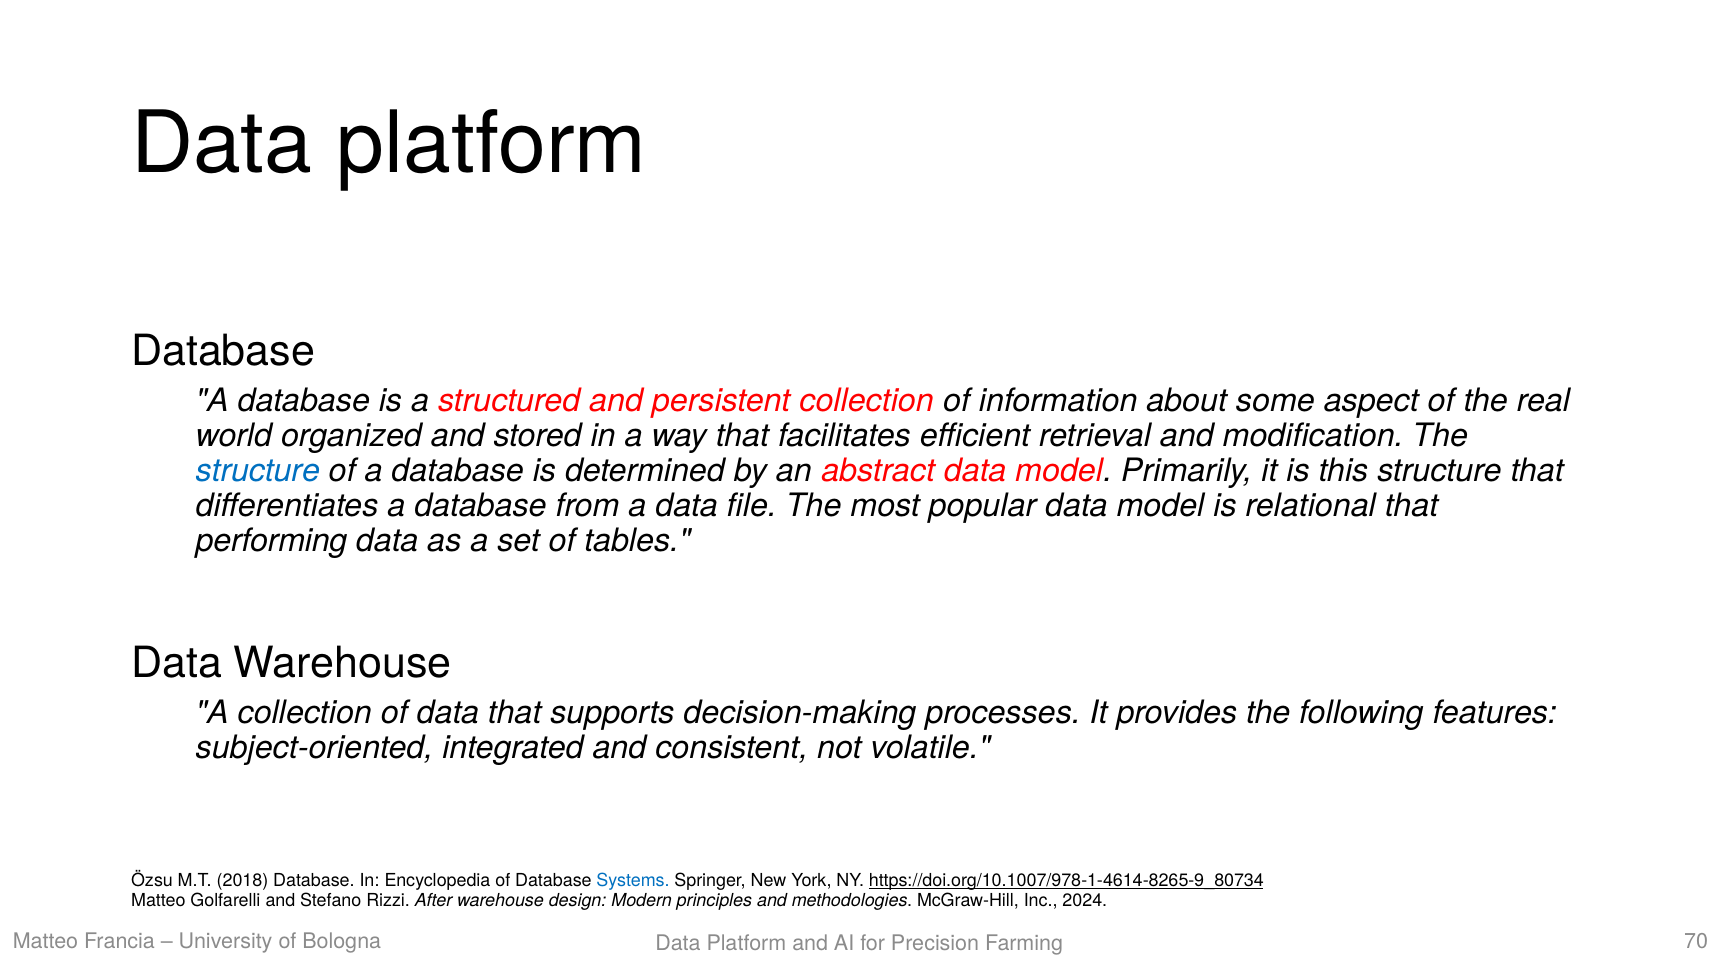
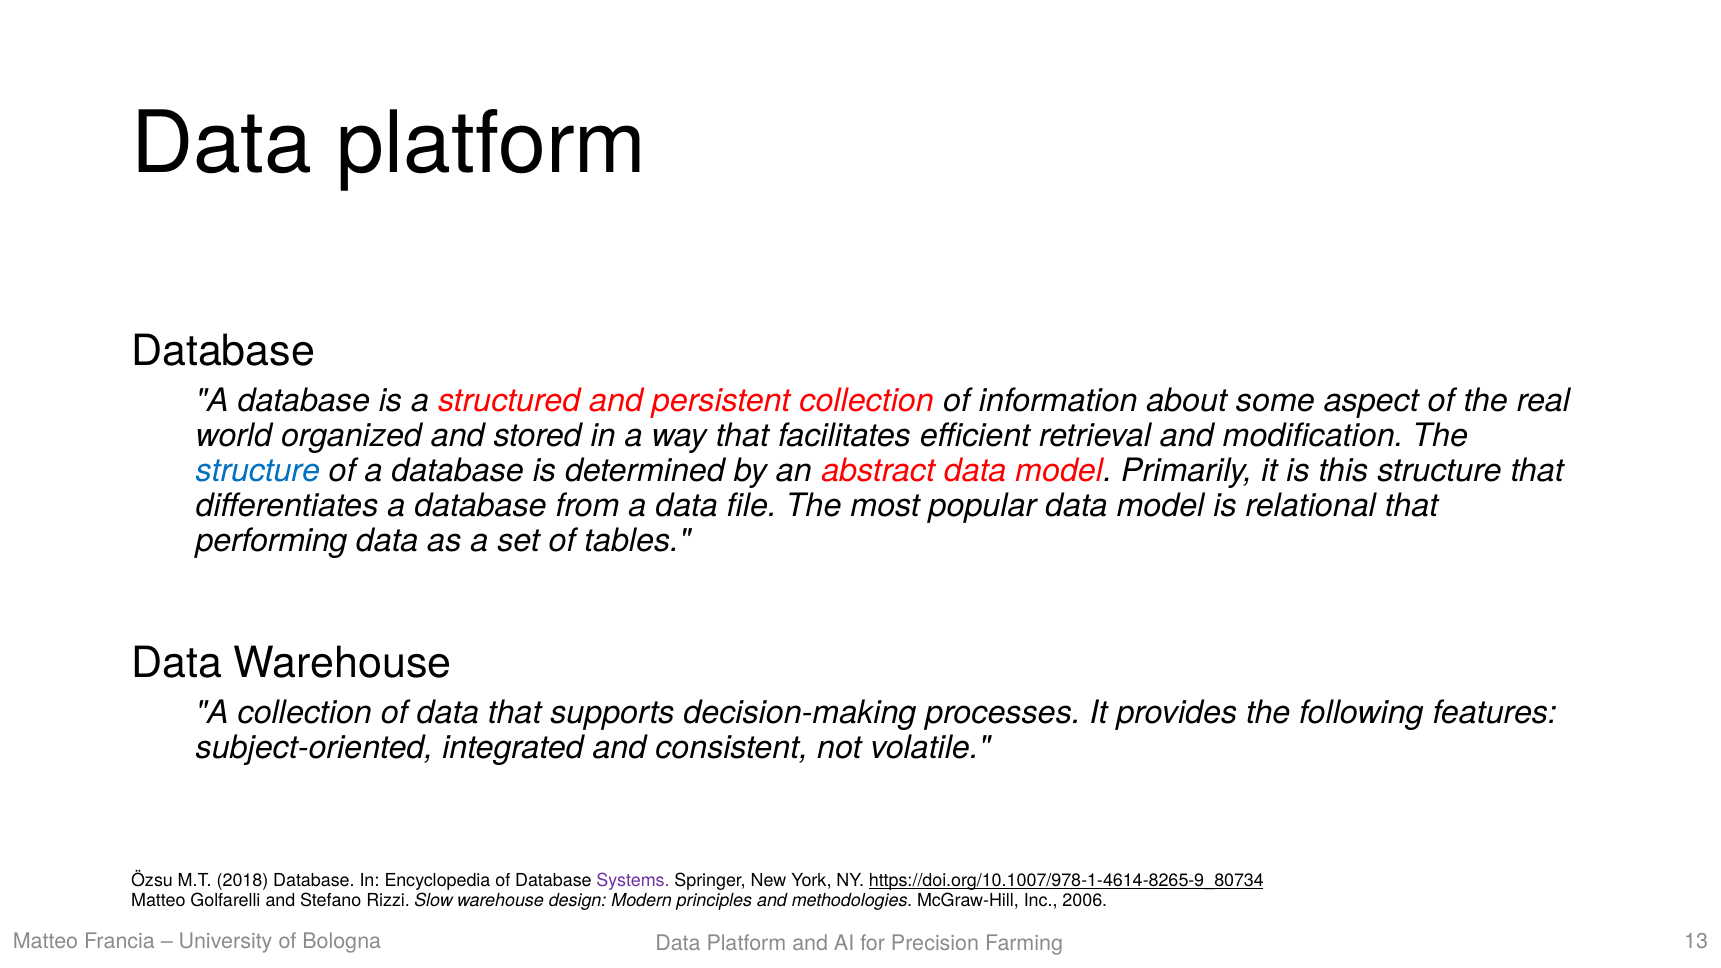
Systems colour: blue -> purple
After: After -> Slow
2024: 2024 -> 2006
70: 70 -> 13
